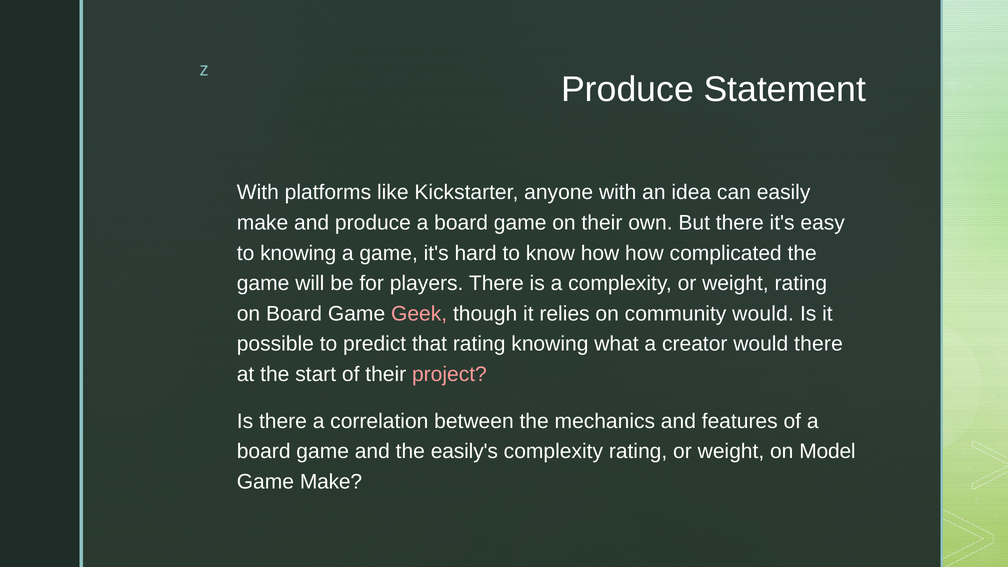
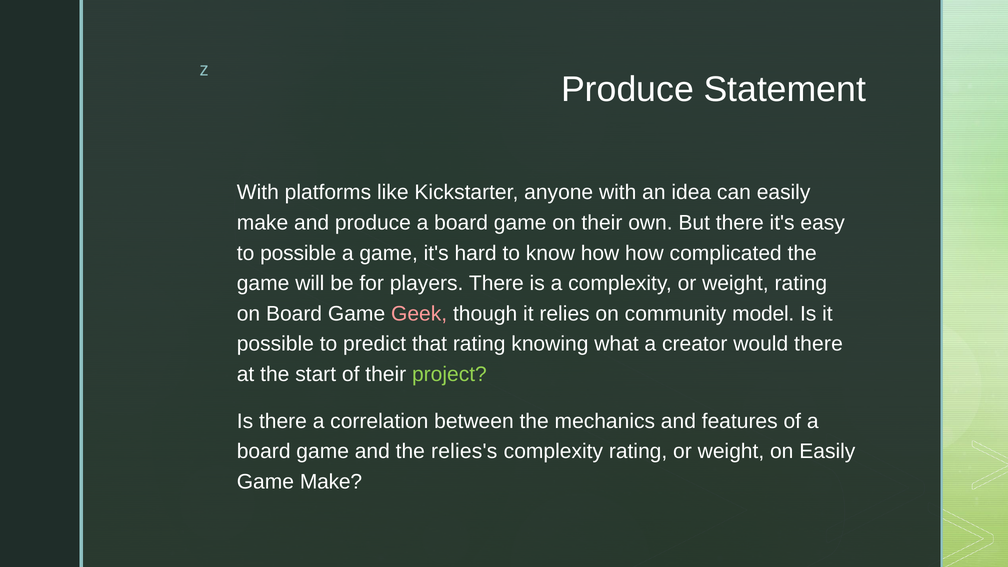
to knowing: knowing -> possible
community would: would -> model
project colour: pink -> light green
easily's: easily's -> relies's
on Model: Model -> Easily
